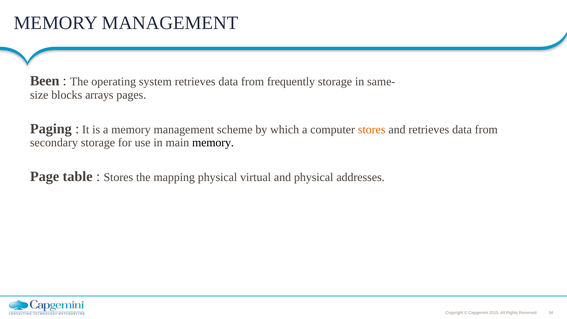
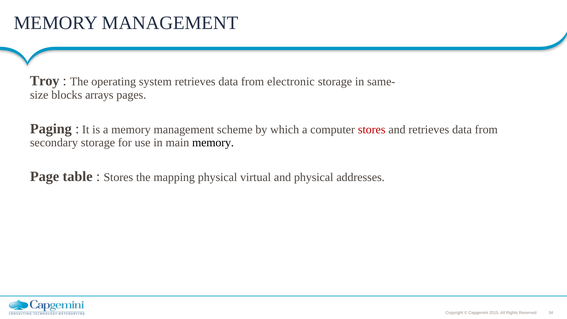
Been: Been -> Troy
frequently: frequently -> electronic
stores at (372, 129) colour: orange -> red
